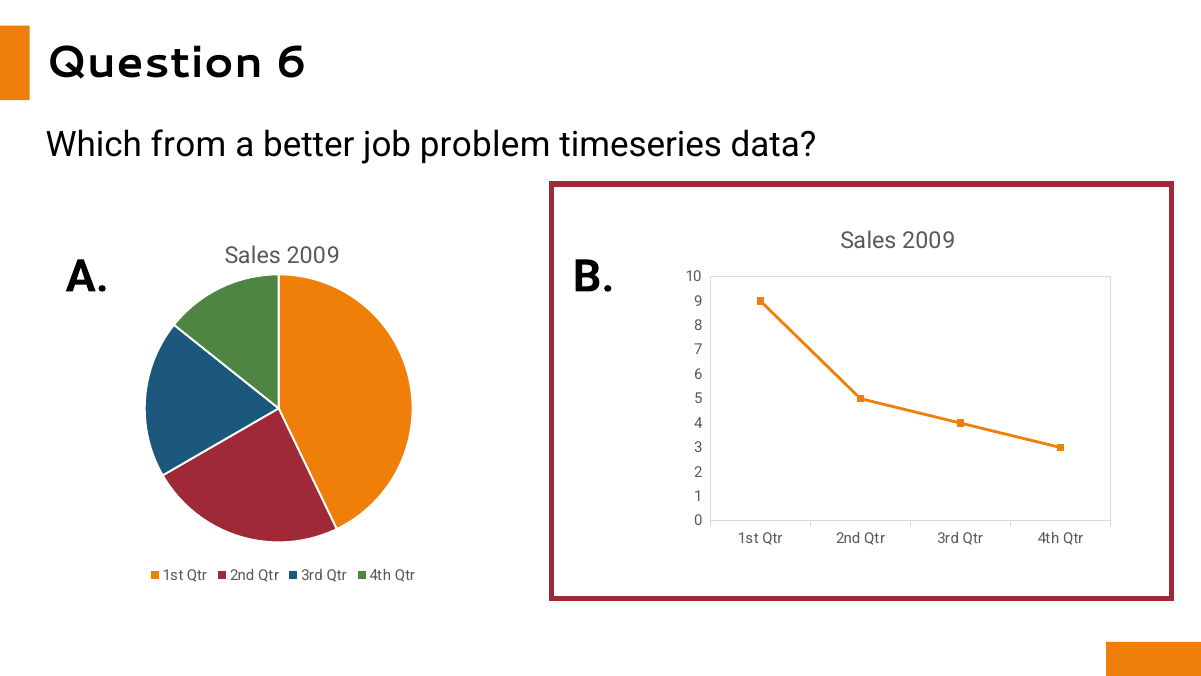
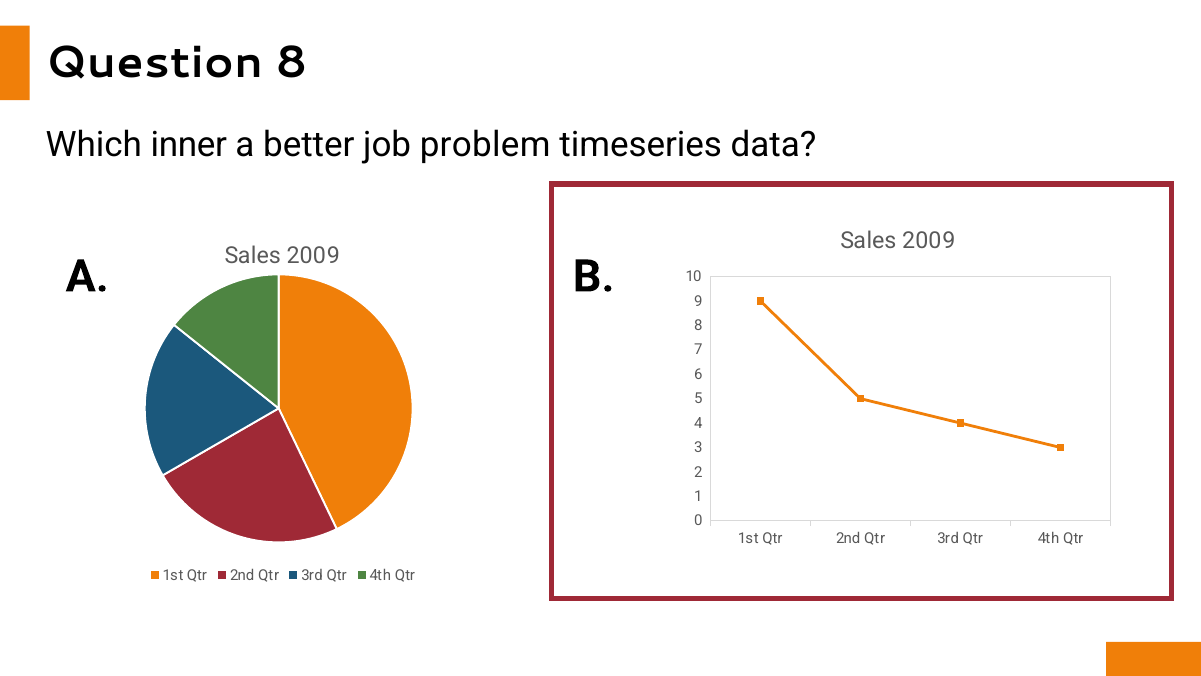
Question 6: 6 -> 8
from: from -> inner
